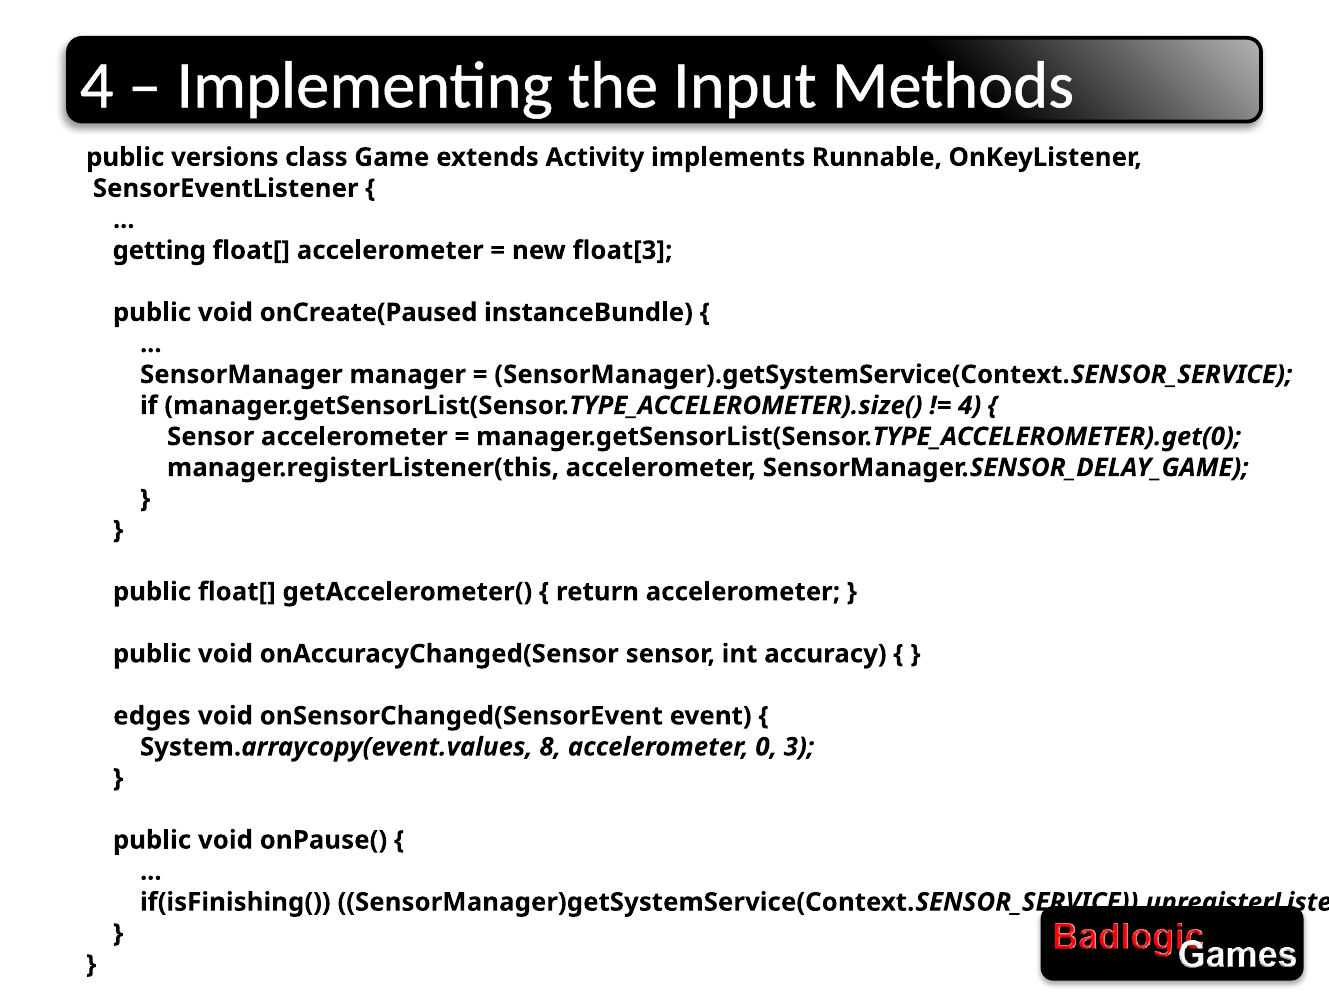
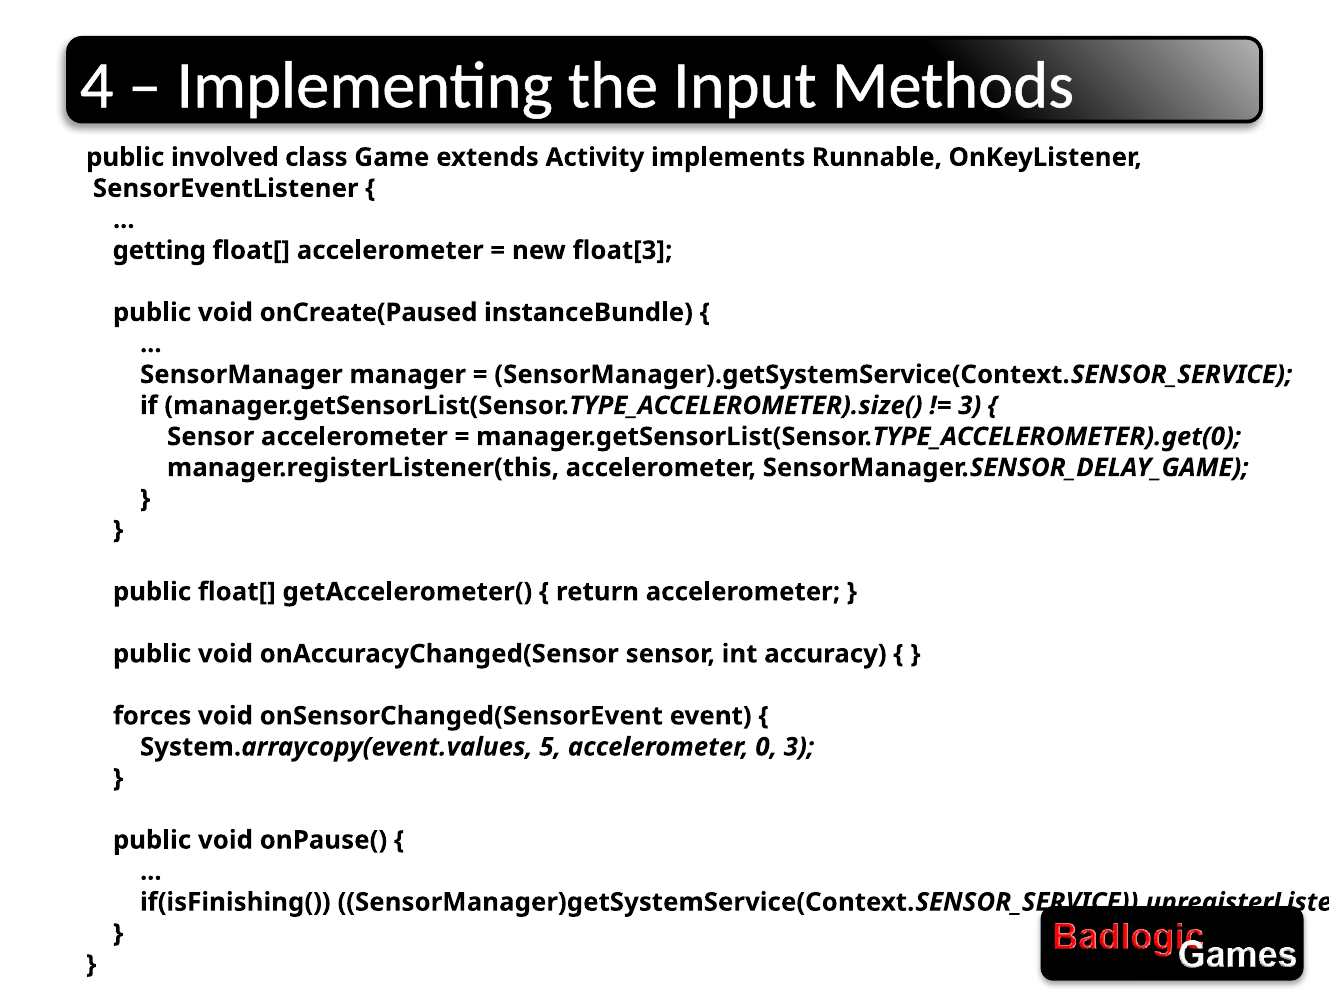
versions: versions -> involved
4 at (970, 406): 4 -> 3
edges: edges -> forces
8: 8 -> 5
